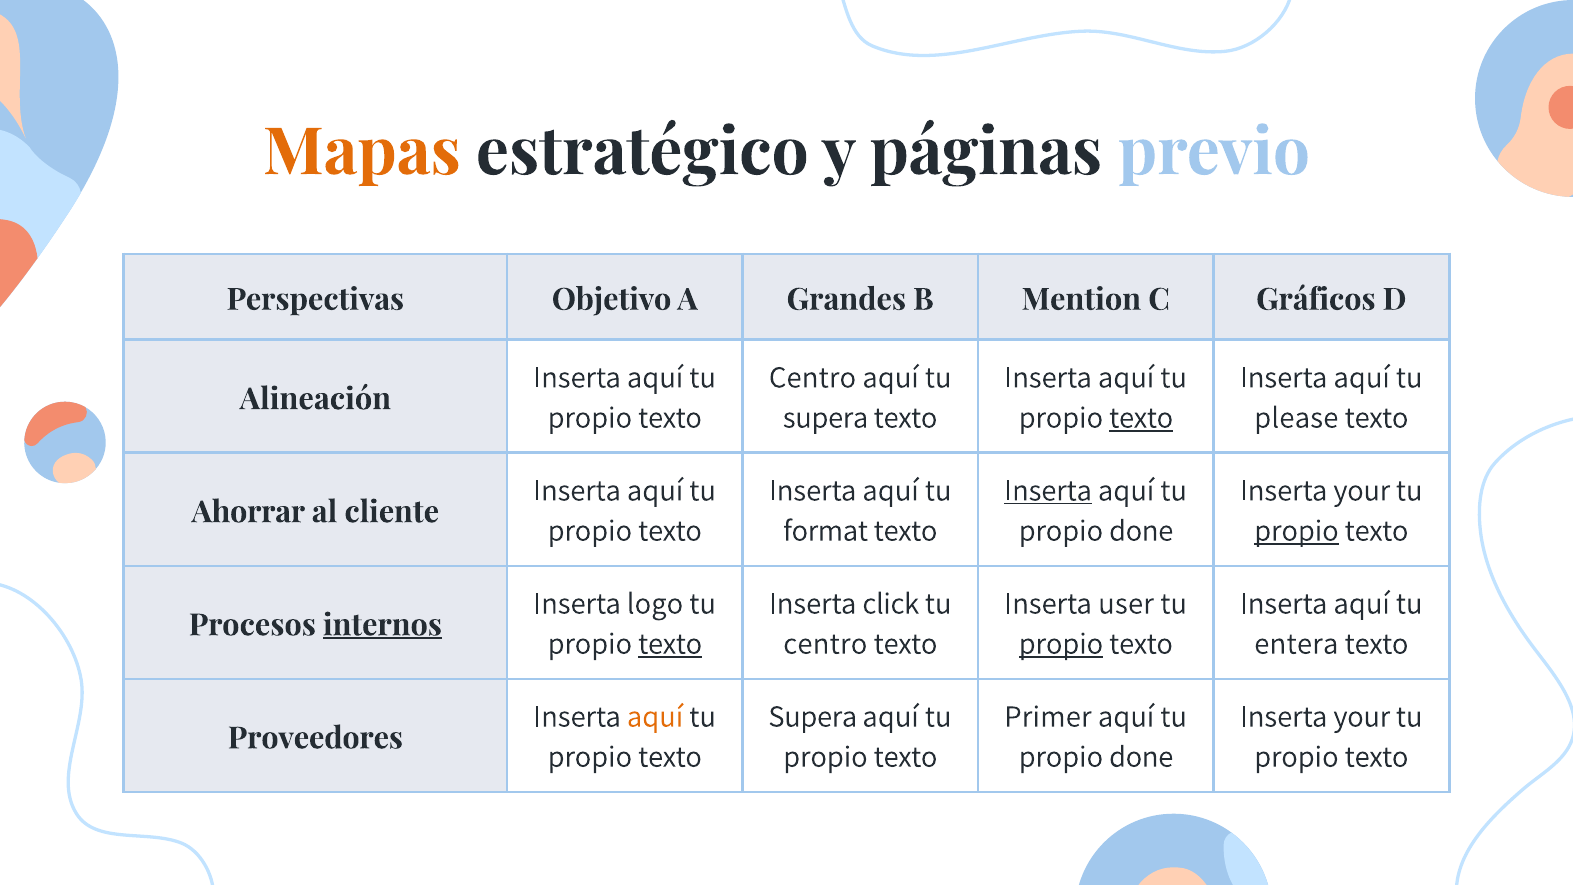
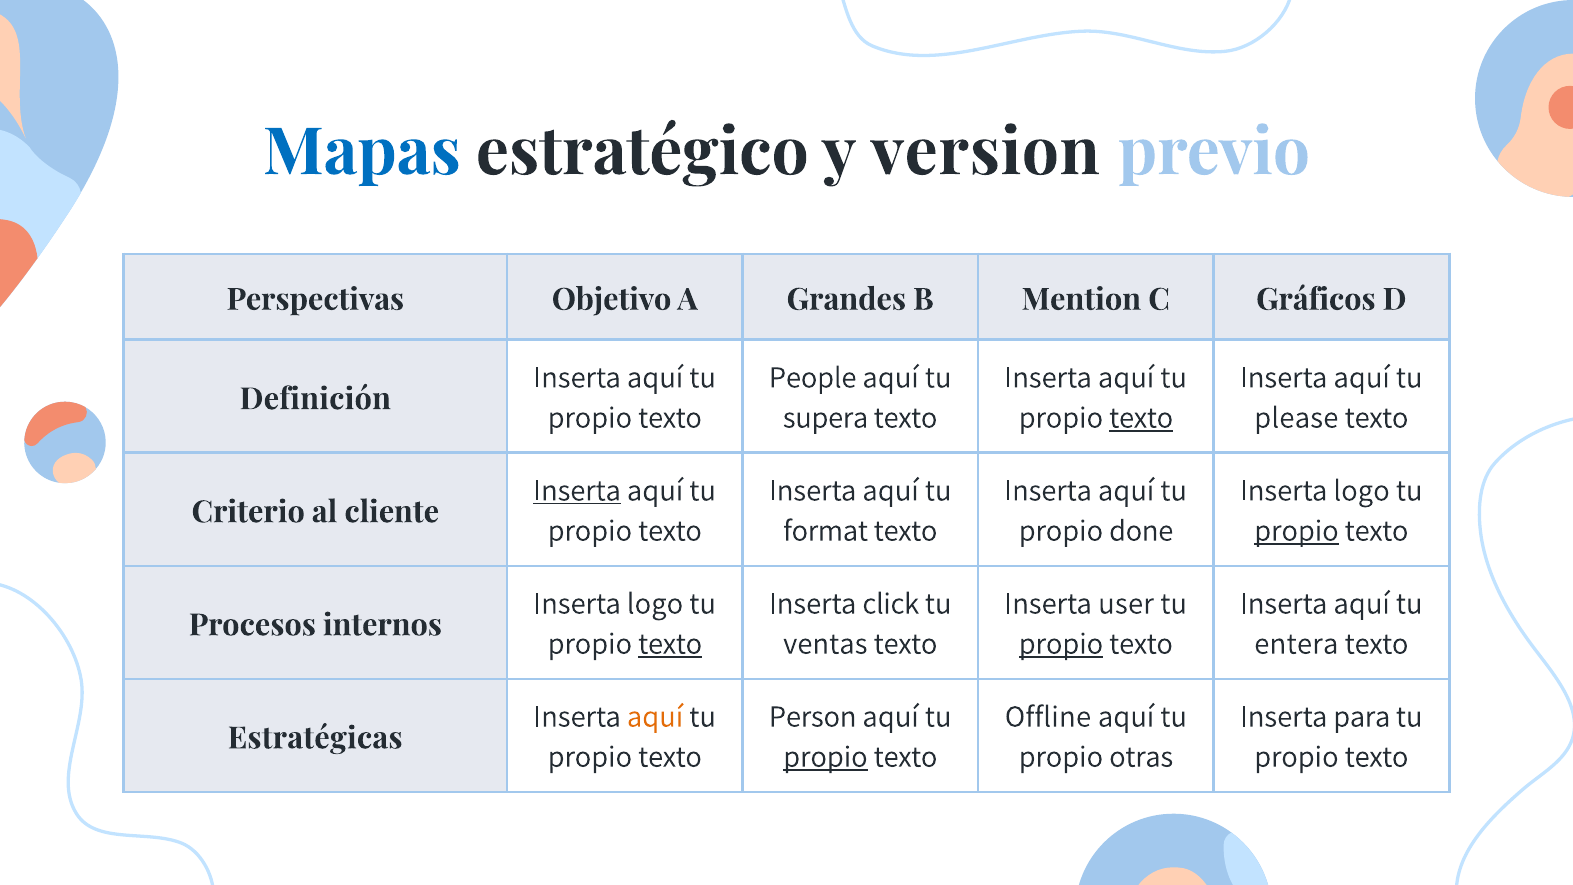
Mapas colour: orange -> blue
páginas: páginas -> version
Centro at (812, 377): Centro -> People
Alineación: Alineación -> Definición
Inserta at (577, 490) underline: none -> present
Inserta at (1048, 490) underline: present -> none
your at (1362, 490): your -> logo
Ahorrar: Ahorrar -> Criterio
internos underline: present -> none
centro at (825, 643): centro -> ventas
Supera at (813, 716): Supera -> Person
Primer: Primer -> Offline
your at (1362, 716): your -> para
Proveedores: Proveedores -> Estratégicas
propio at (825, 756) underline: none -> present
done at (1141, 756): done -> otras
